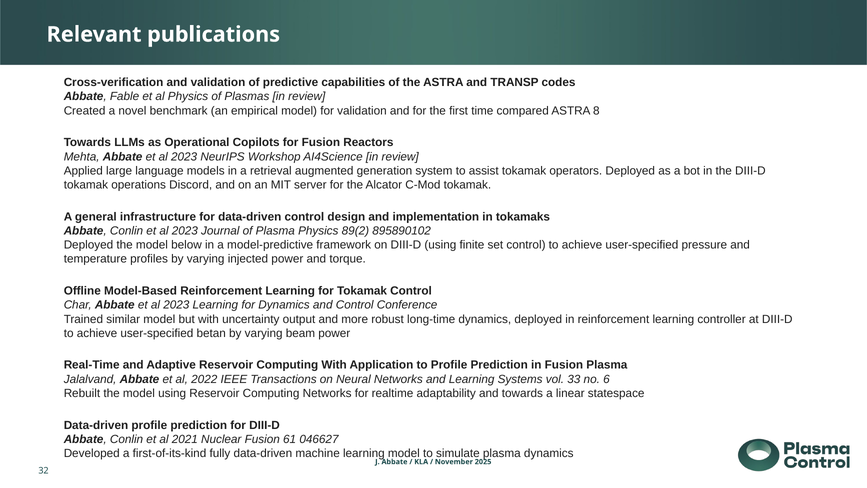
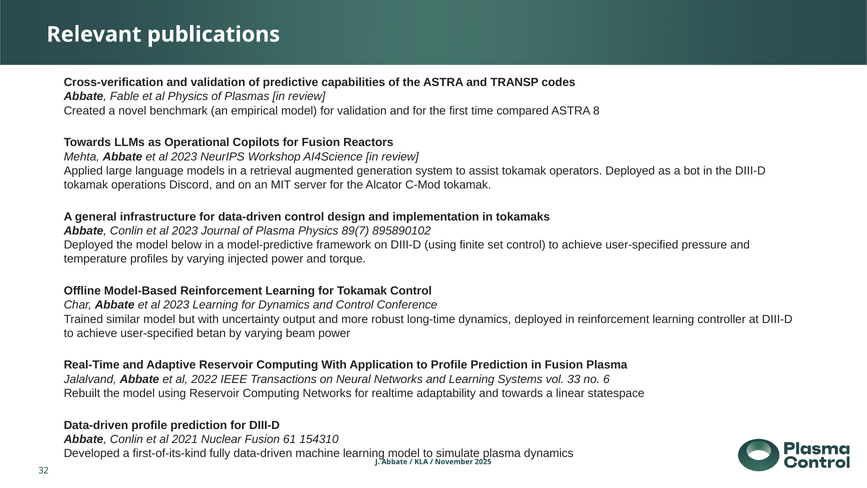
89(2: 89(2 -> 89(7
046627: 046627 -> 154310
